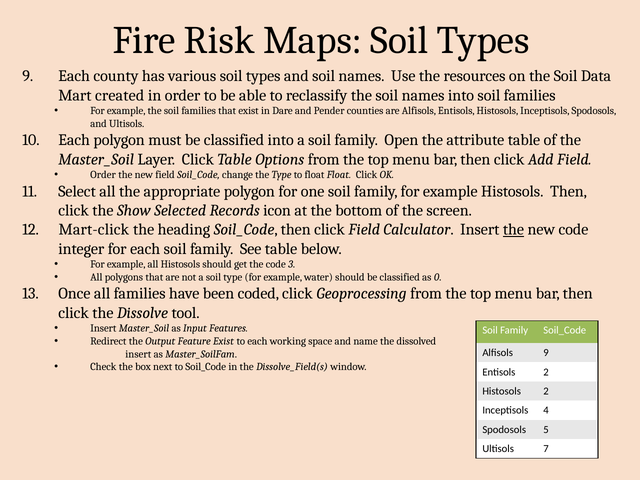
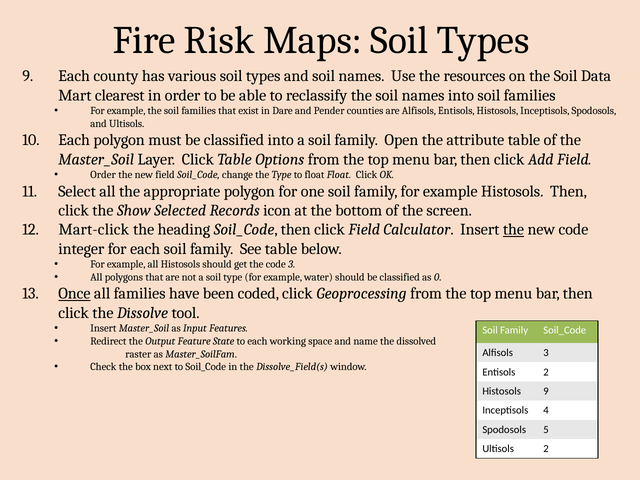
created: created -> clearest
Once underline: none -> present
Feature Exist: Exist -> State
Alfisols 9: 9 -> 3
insert at (138, 354): insert -> raster
Histosols 2: 2 -> 9
Ultisols 7: 7 -> 2
